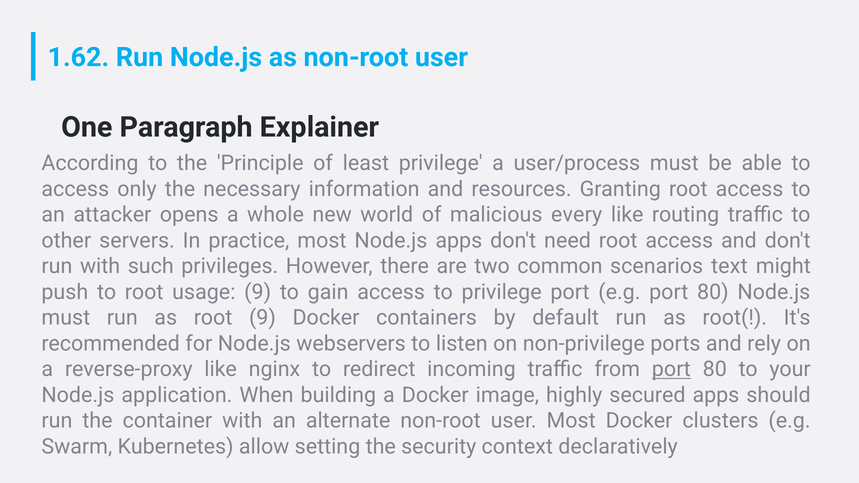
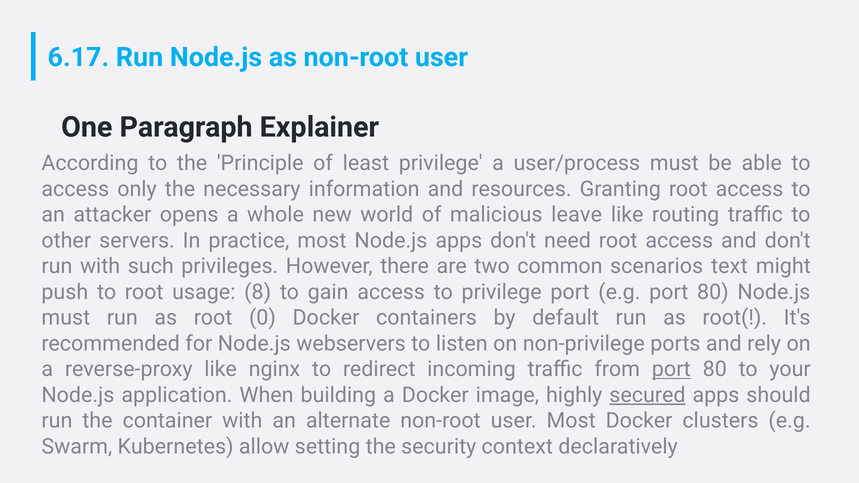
1.62: 1.62 -> 6.17
every: every -> leave
usage 9: 9 -> 8
root 9: 9 -> 0
secured underline: none -> present
